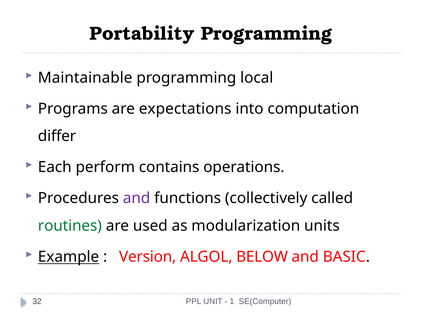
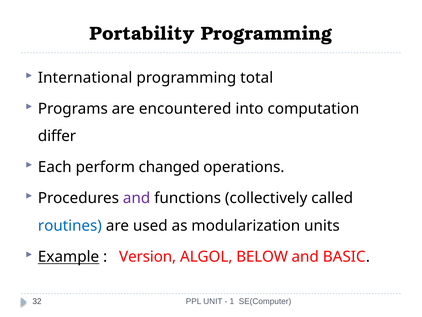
Maintainable: Maintainable -> International
local: local -> total
expectations: expectations -> encountered
contains: contains -> changed
routines colour: green -> blue
